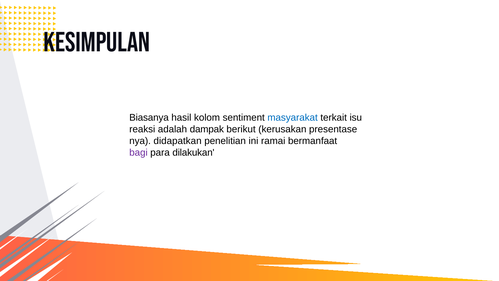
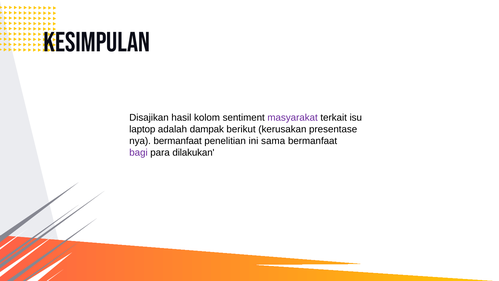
Biasanya: Biasanya -> Disajikan
masyarakat colour: blue -> purple
reaksi: reaksi -> laptop
nya didapatkan: didapatkan -> bermanfaat
ramai: ramai -> sama
